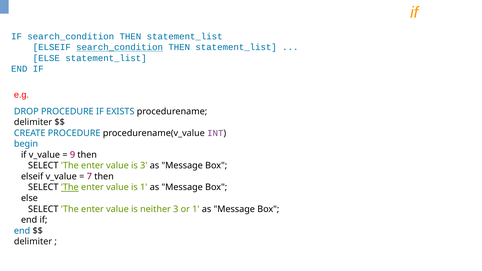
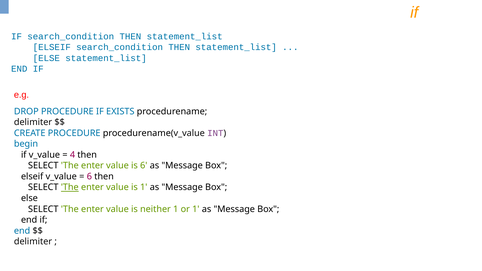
search_condition at (120, 47) underline: present -> none
9: 9 -> 4
is 3: 3 -> 6
7 at (89, 177): 7 -> 6
neither 3: 3 -> 1
